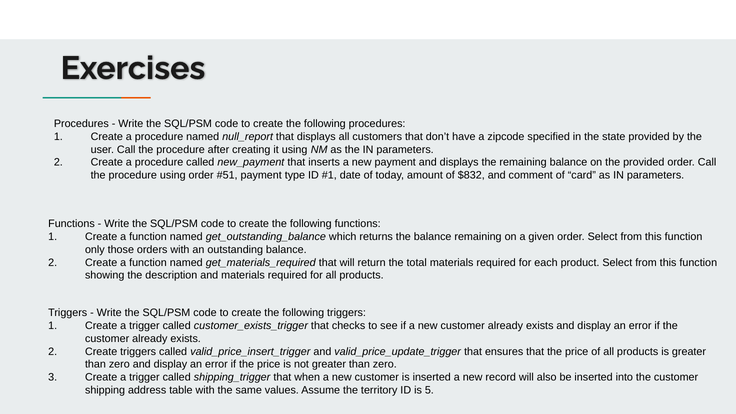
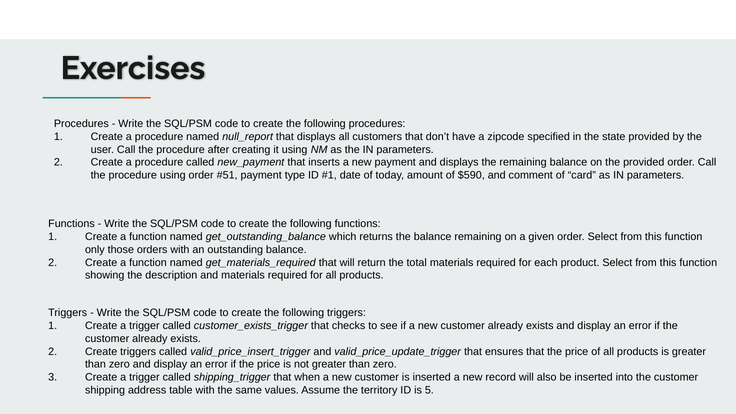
$832: $832 -> $590
